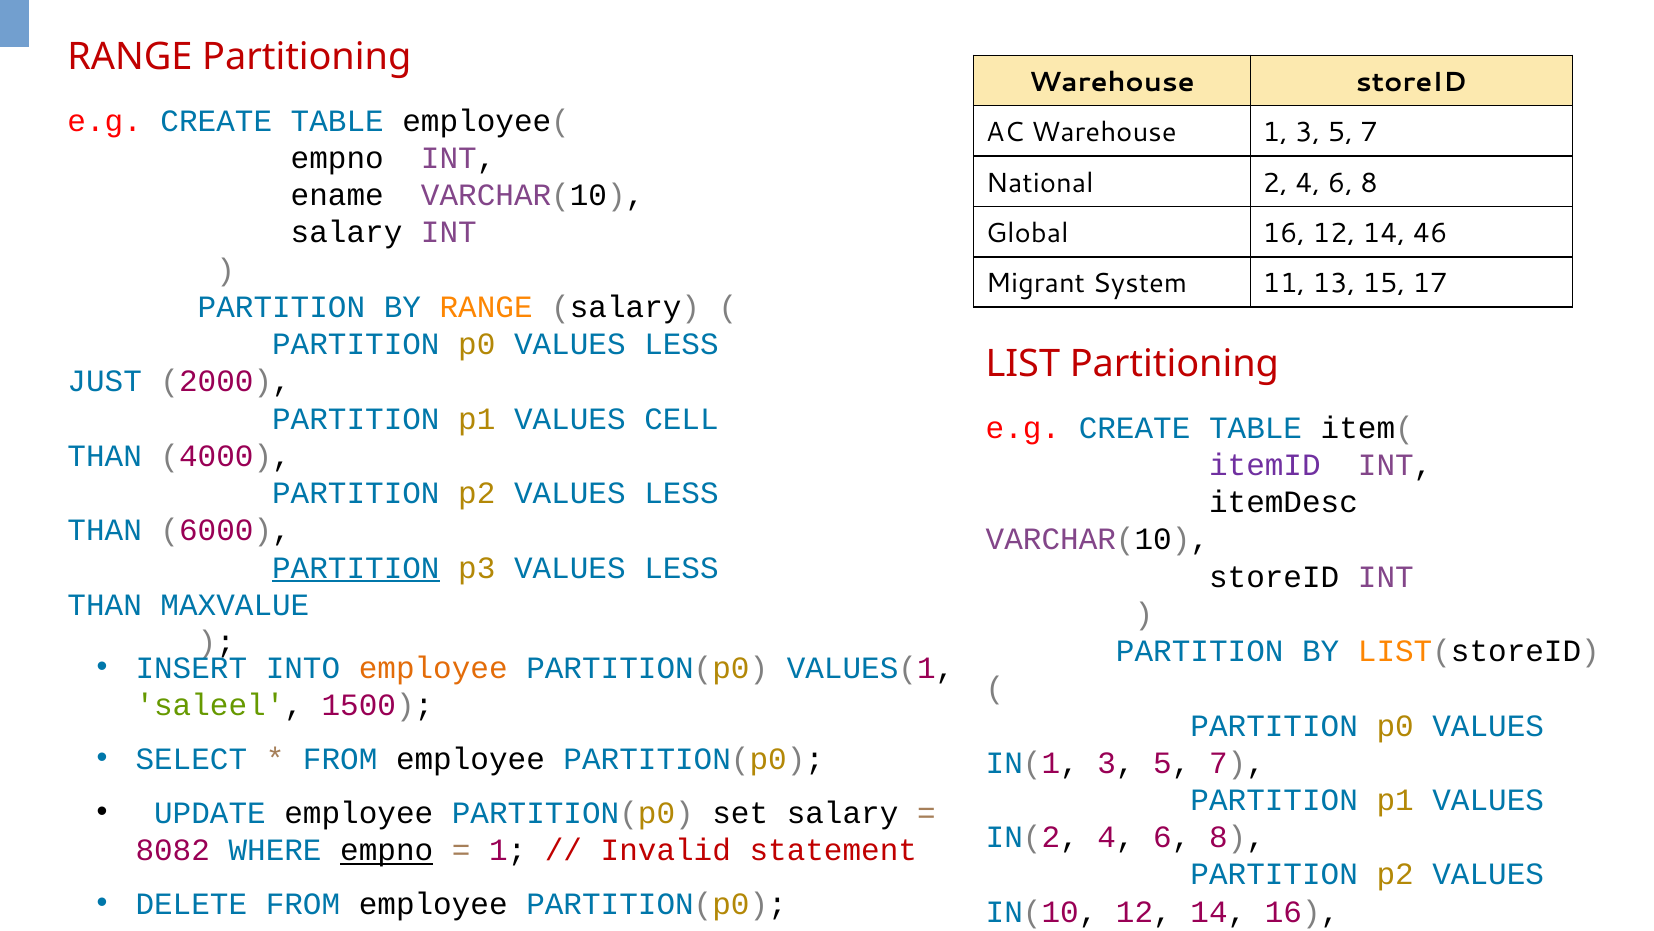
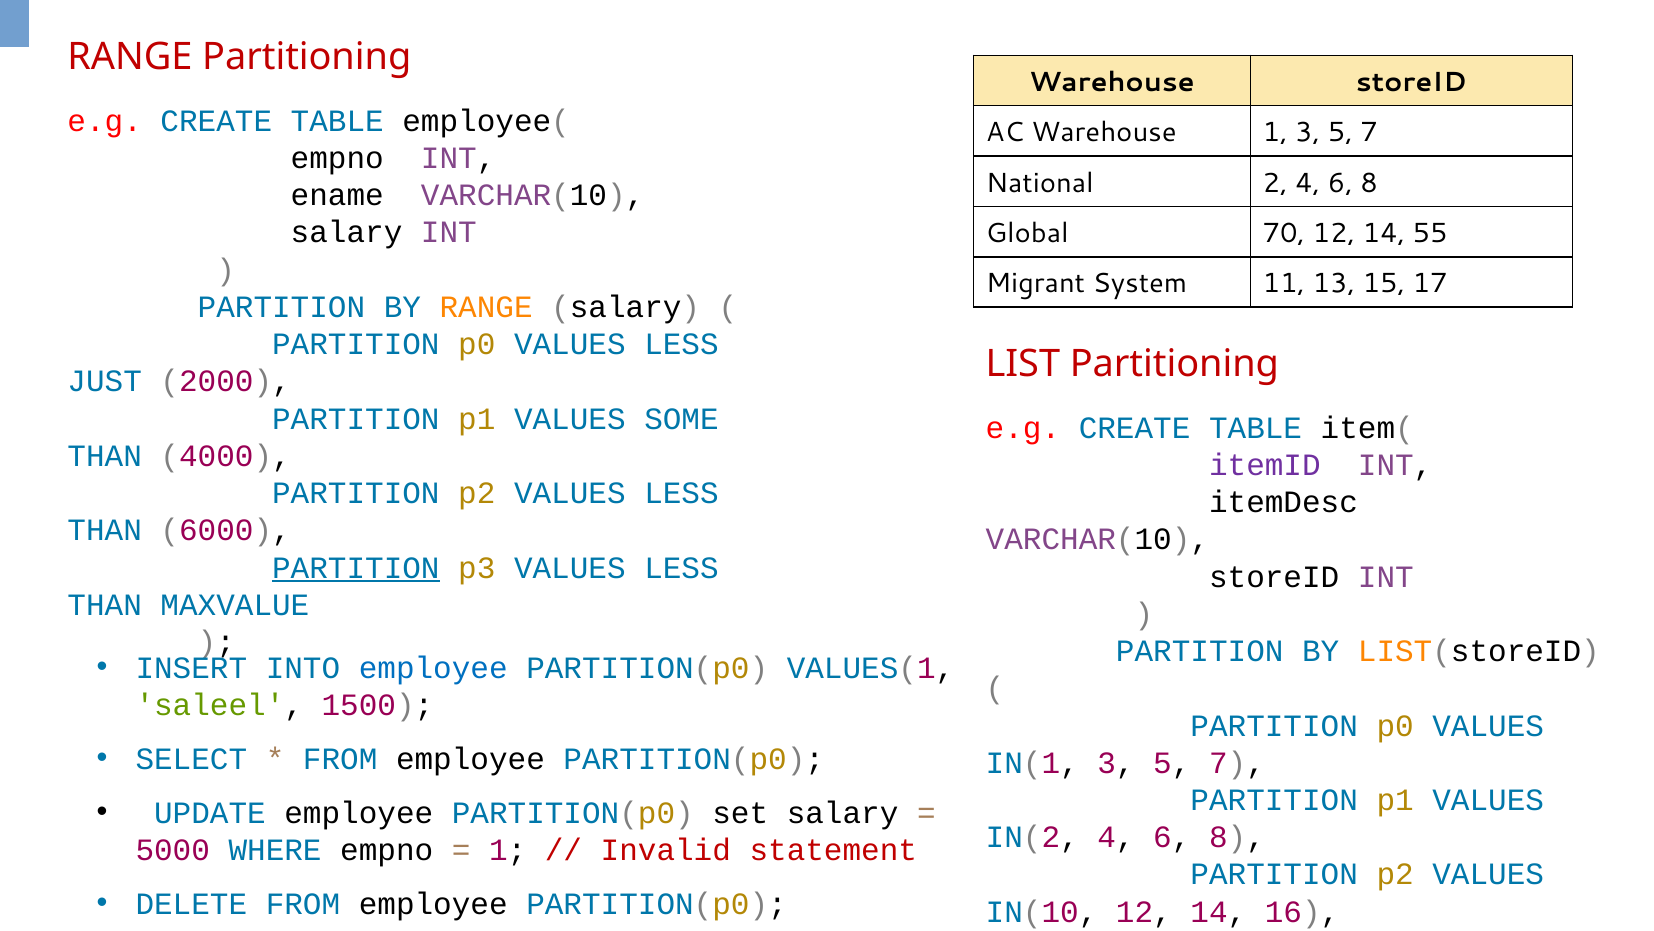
Global 16: 16 -> 70
46: 46 -> 55
CELL: CELL -> SOME
employee at (433, 668) colour: orange -> blue
8082: 8082 -> 5000
empno at (387, 850) underline: present -> none
